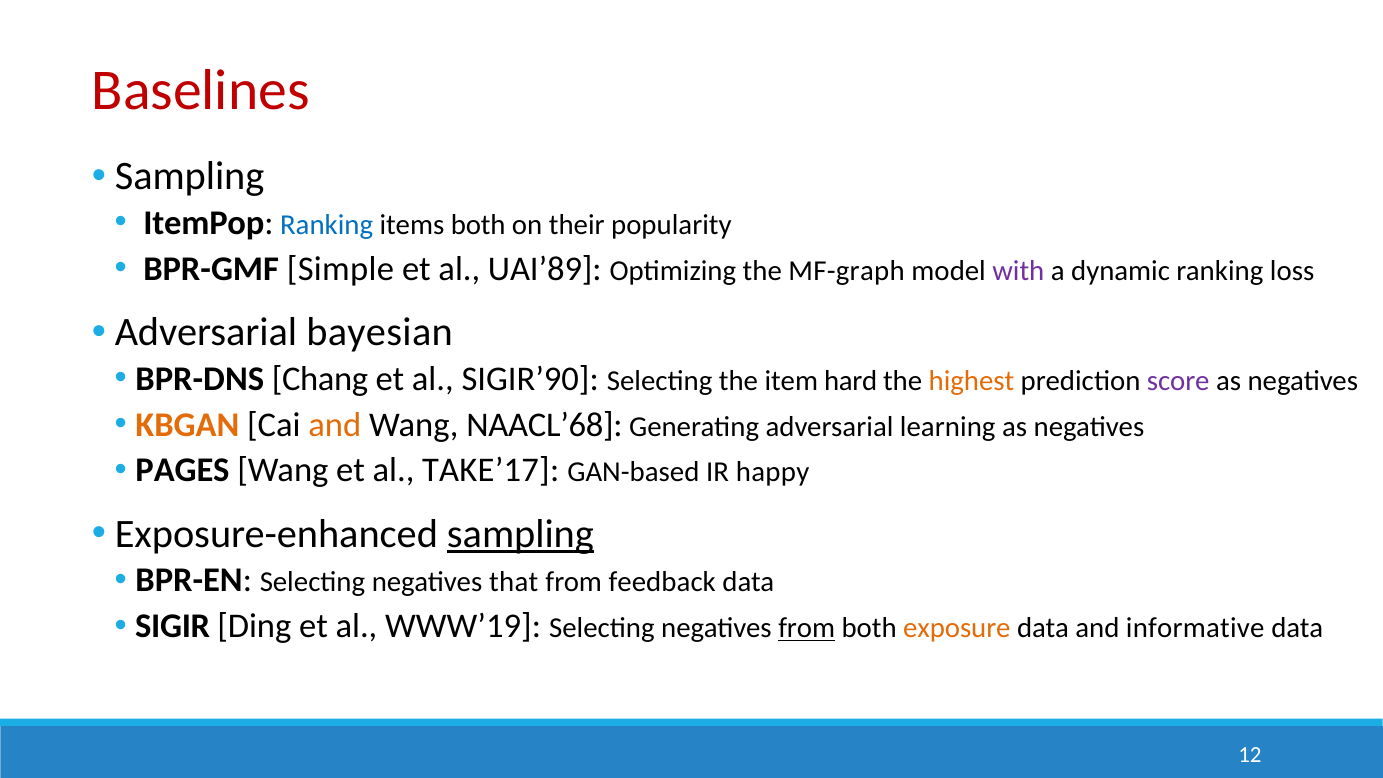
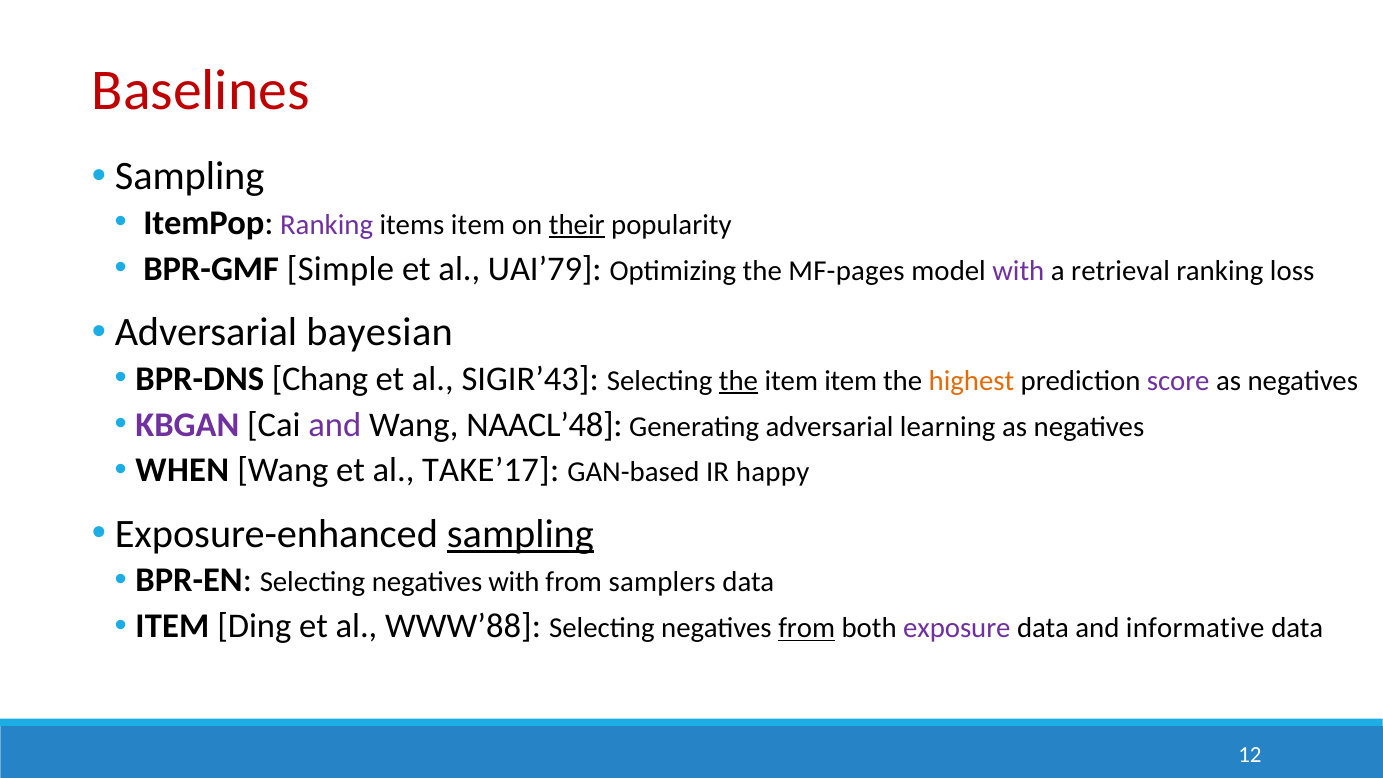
Ranking at (327, 225) colour: blue -> purple
items both: both -> item
their underline: none -> present
UAI’89: UAI’89 -> UAI’79
MF-graph: MF-graph -> MF-pages
dynamic: dynamic -> retrieval
SIGIR’90: SIGIR’90 -> SIGIR’43
the at (739, 380) underline: none -> present
item hard: hard -> item
KBGAN colour: orange -> purple
and at (335, 425) colour: orange -> purple
NAACL’68: NAACL’68 -> NAACL’48
PAGES: PAGES -> WHEN
negatives that: that -> with
feedback: feedback -> samplers
SIGIR at (173, 626): SIGIR -> ITEM
WWW’19: WWW’19 -> WWW’88
exposure colour: orange -> purple
